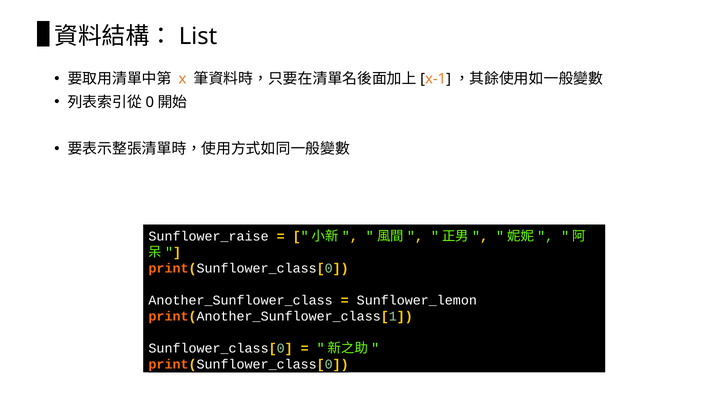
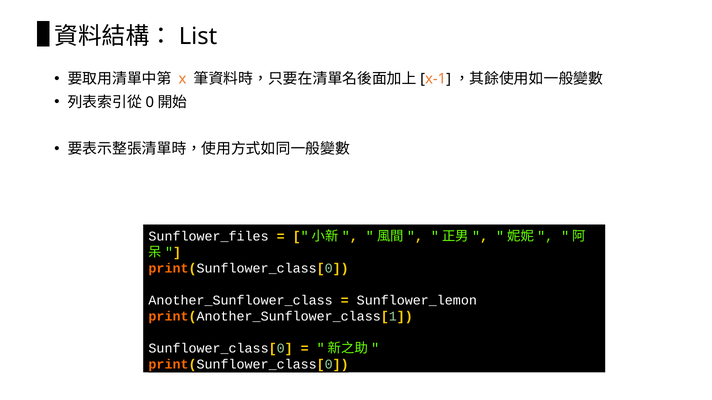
Sunflower_raise: Sunflower_raise -> Sunflower_files
